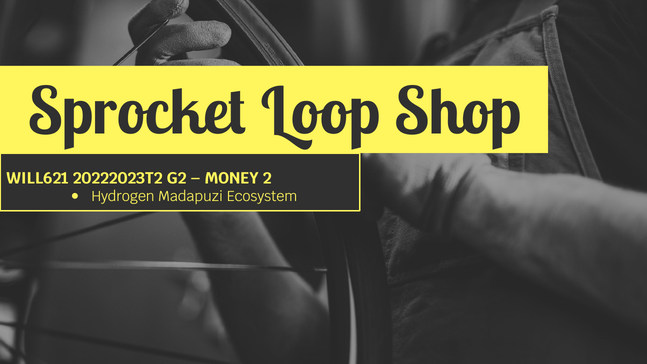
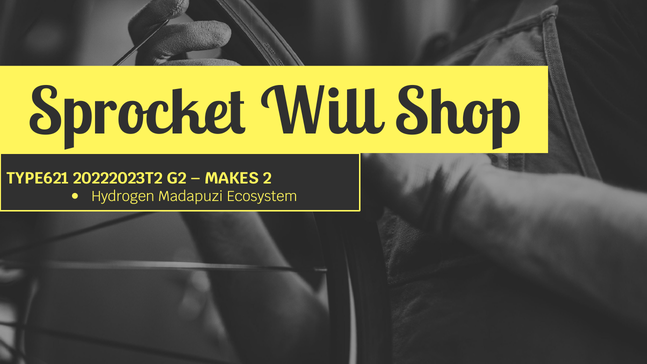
Loop: Loop -> Will
WILL621: WILL621 -> TYPE621
MONEY: MONEY -> MAKES
